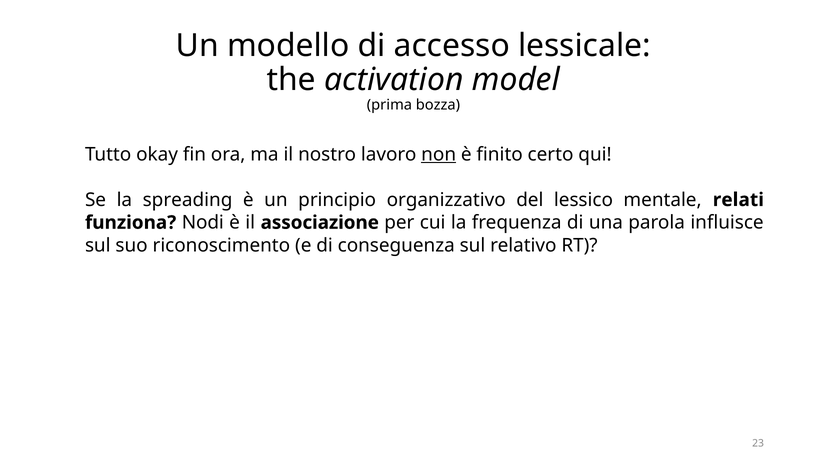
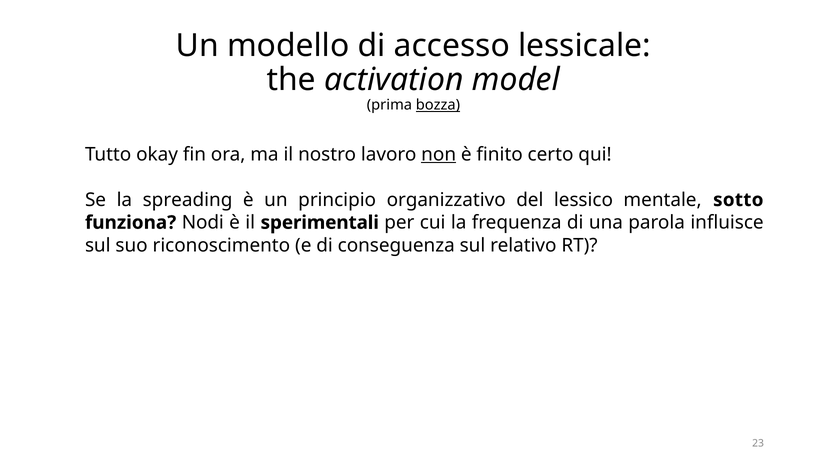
bozza underline: none -> present
relati: relati -> sotto
associazione: associazione -> sperimentali
